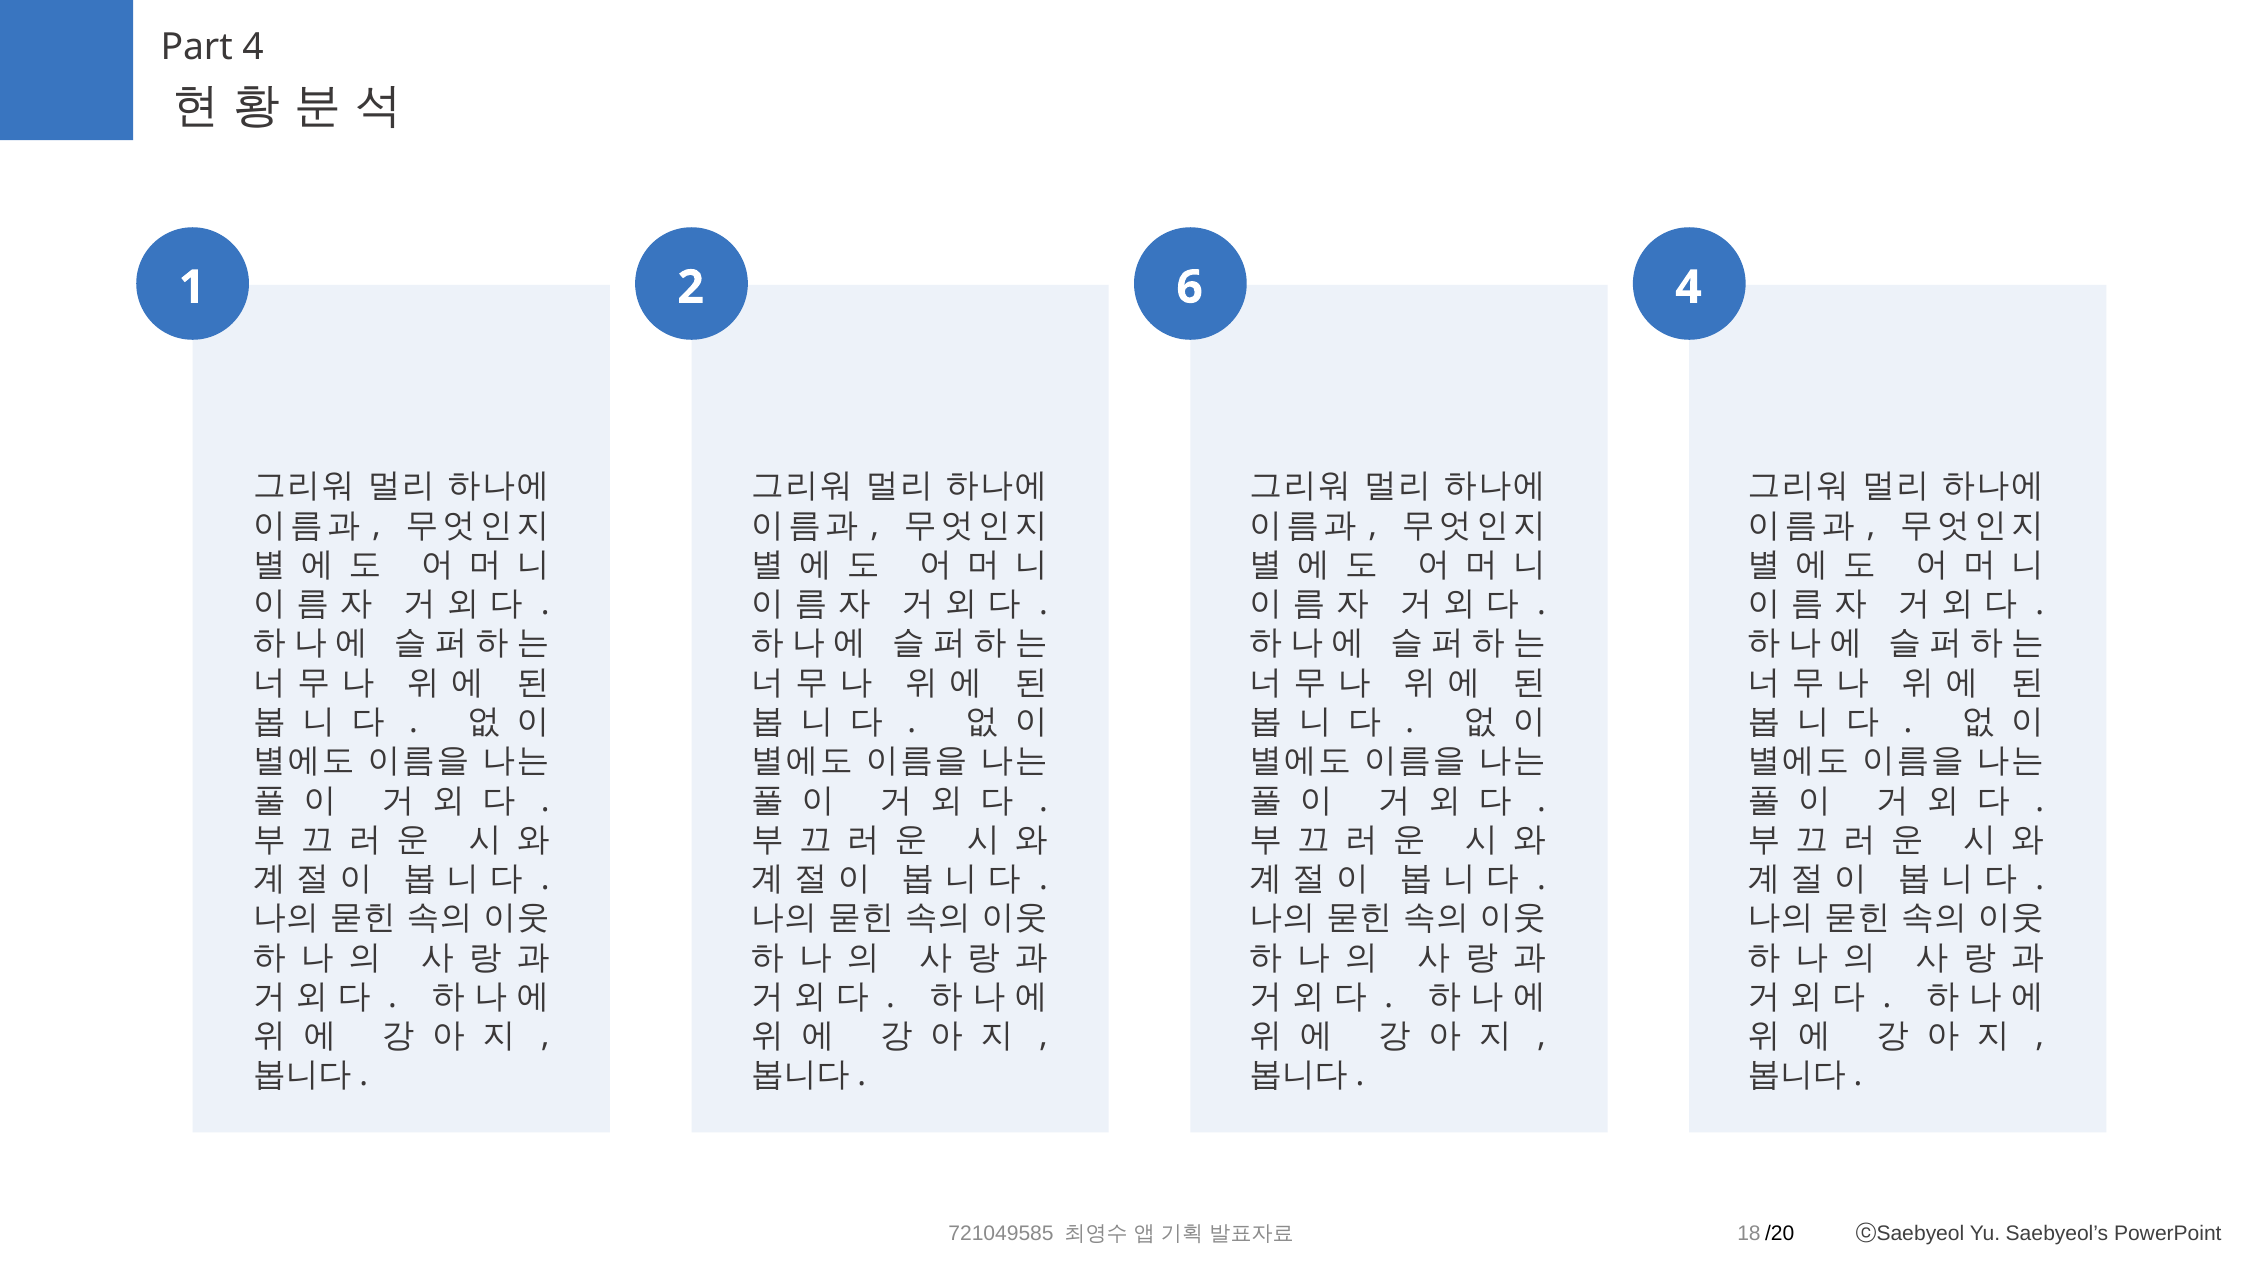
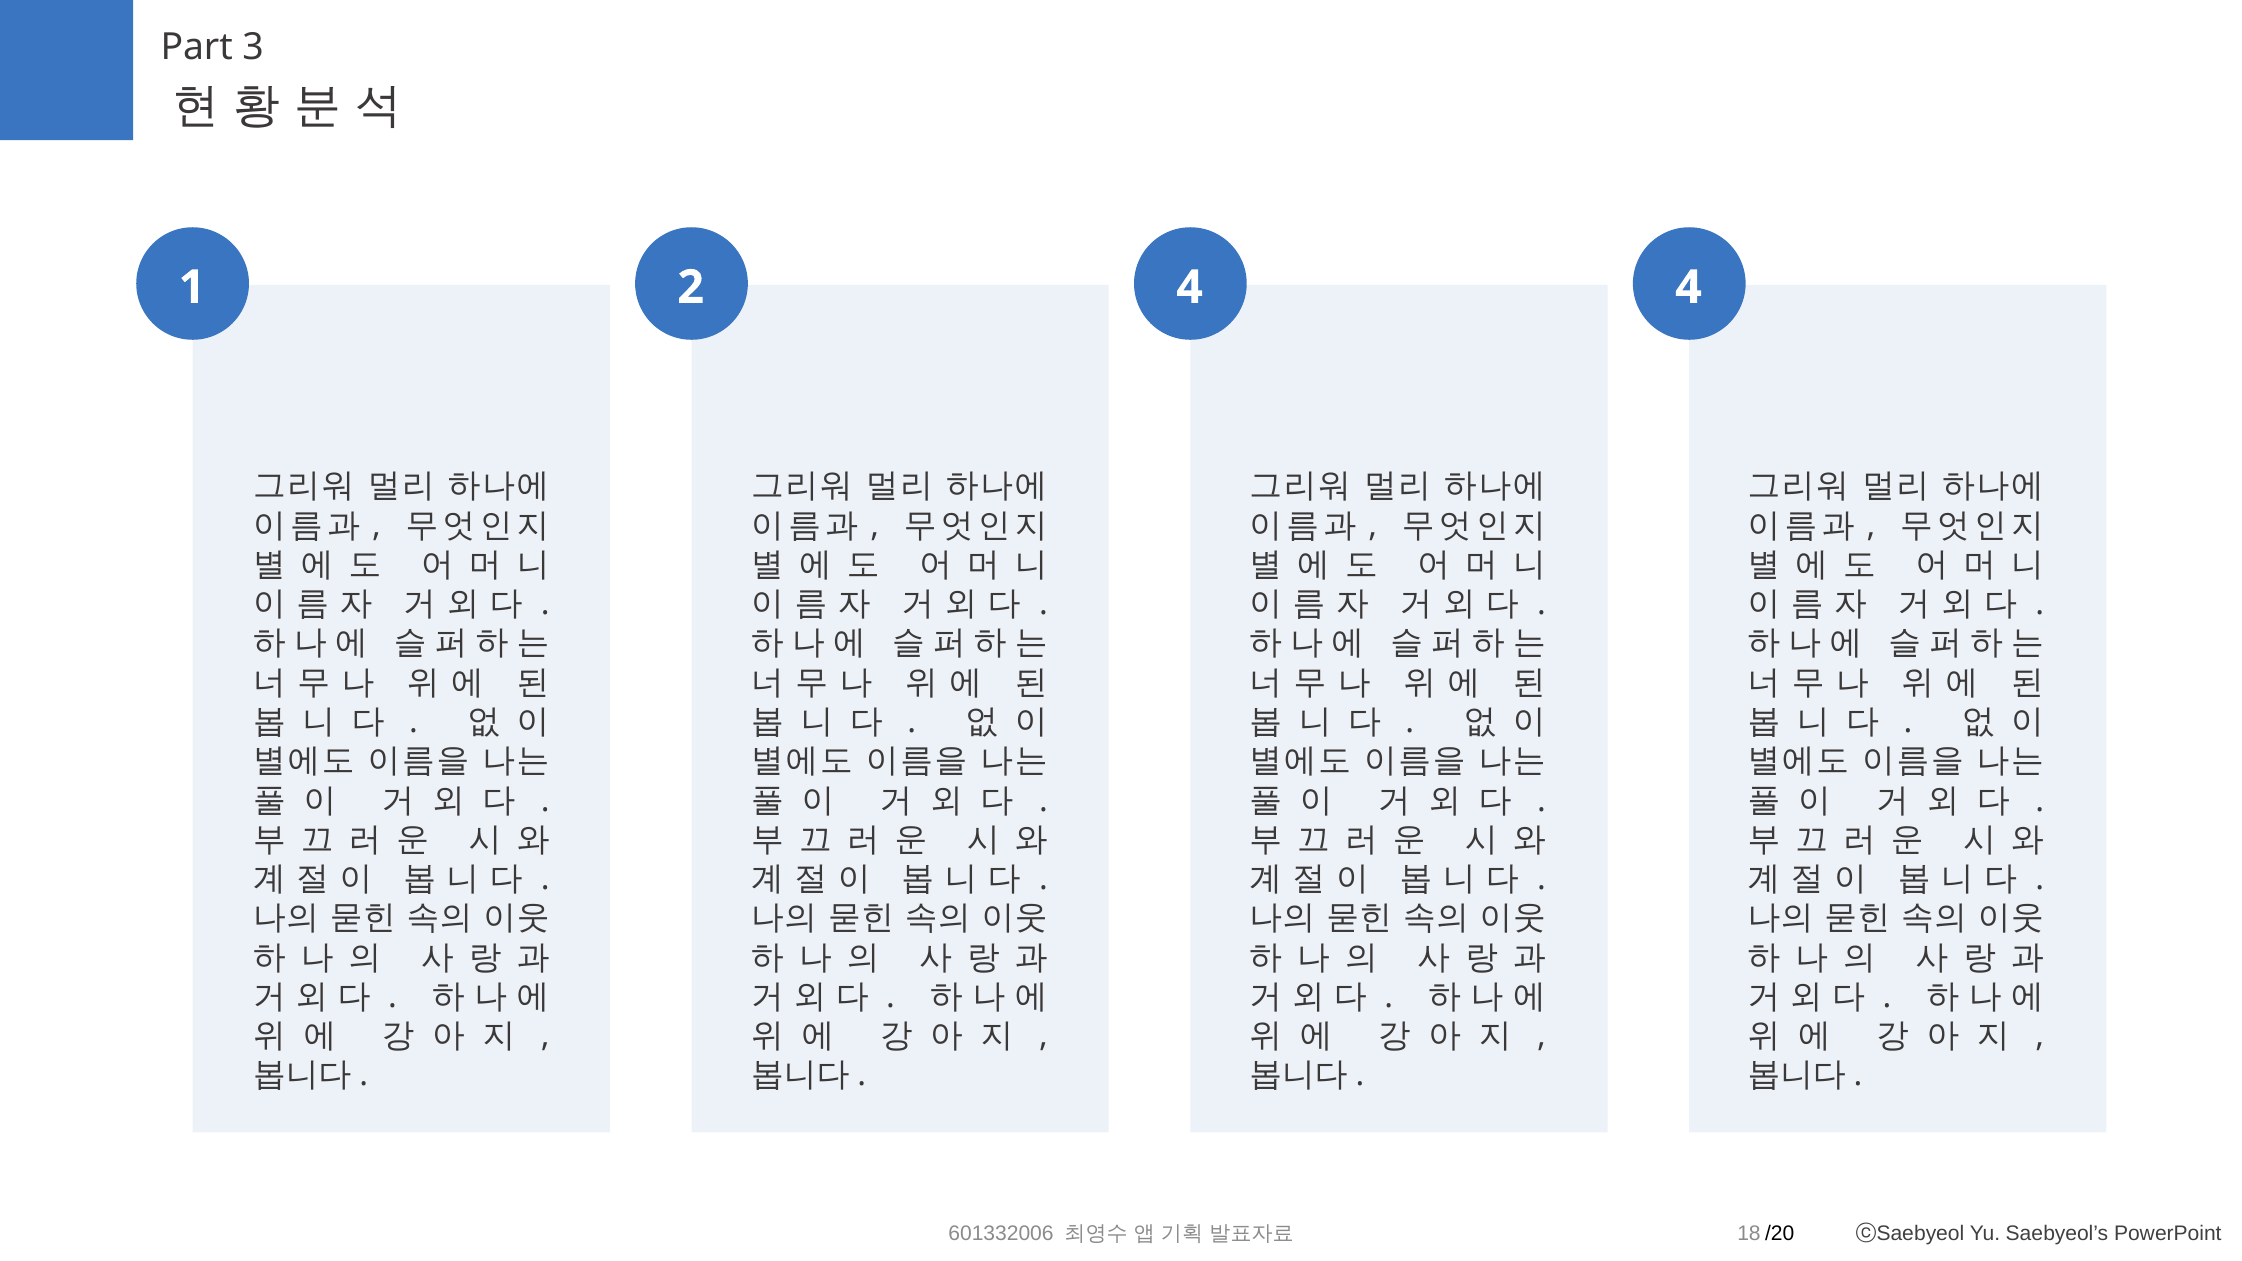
Part 4: 4 -> 3
2 6: 6 -> 4
721049585: 721049585 -> 601332006
